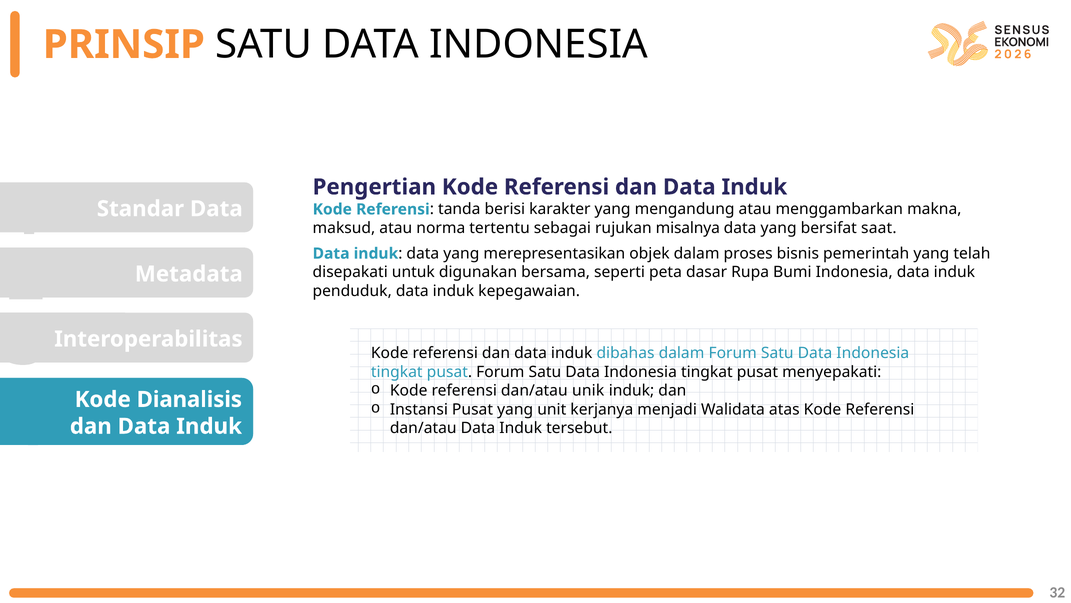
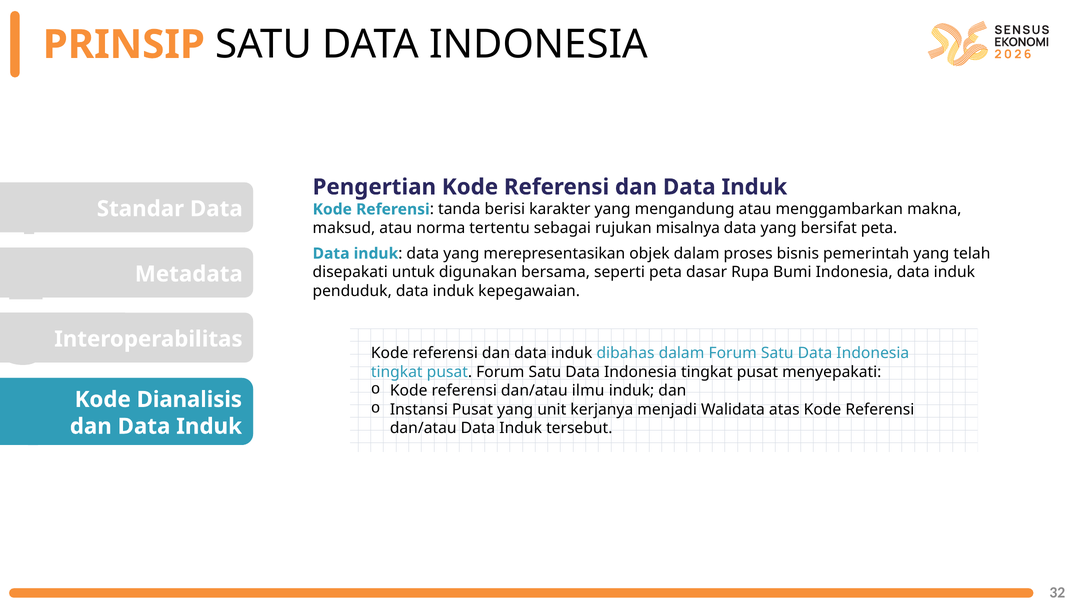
bersifat saat: saat -> peta
unik: unik -> ilmu
